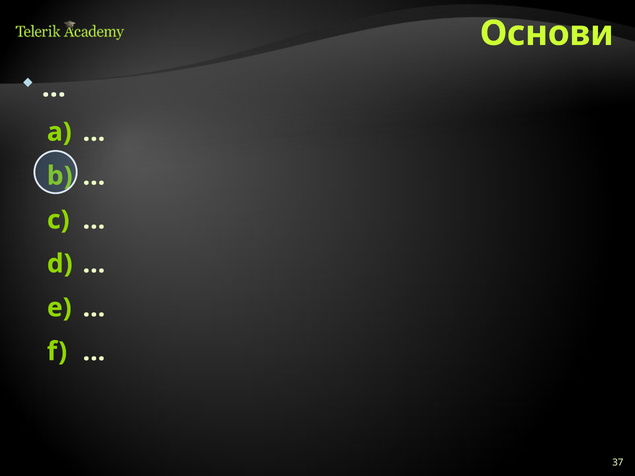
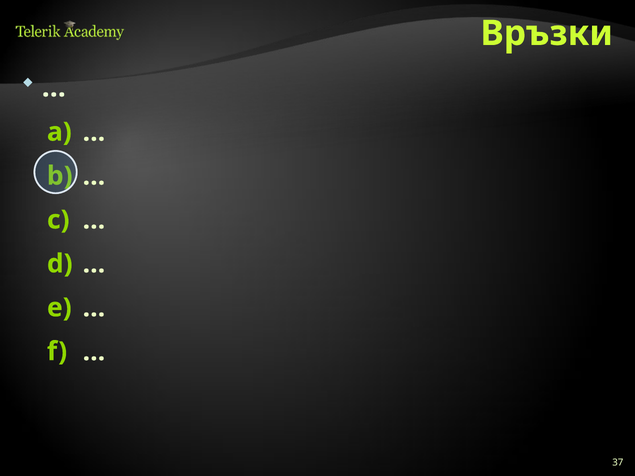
Основи: Основи -> Връзки
